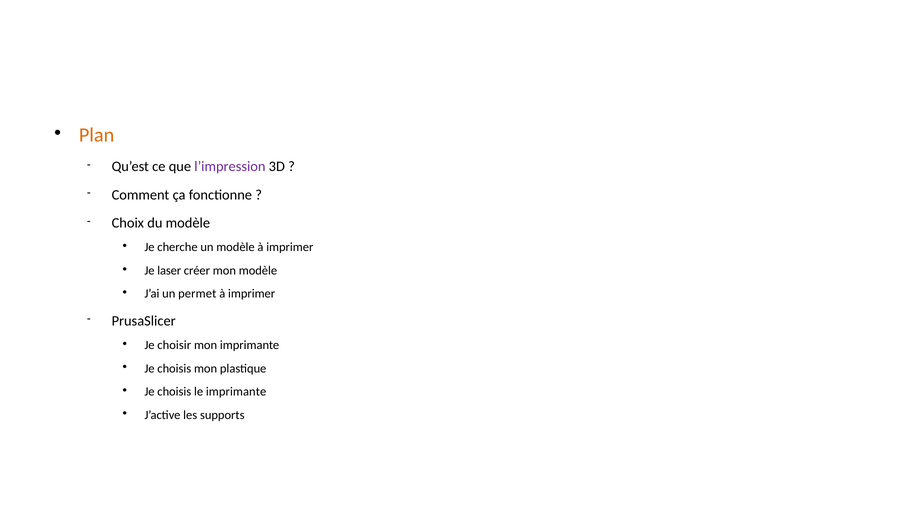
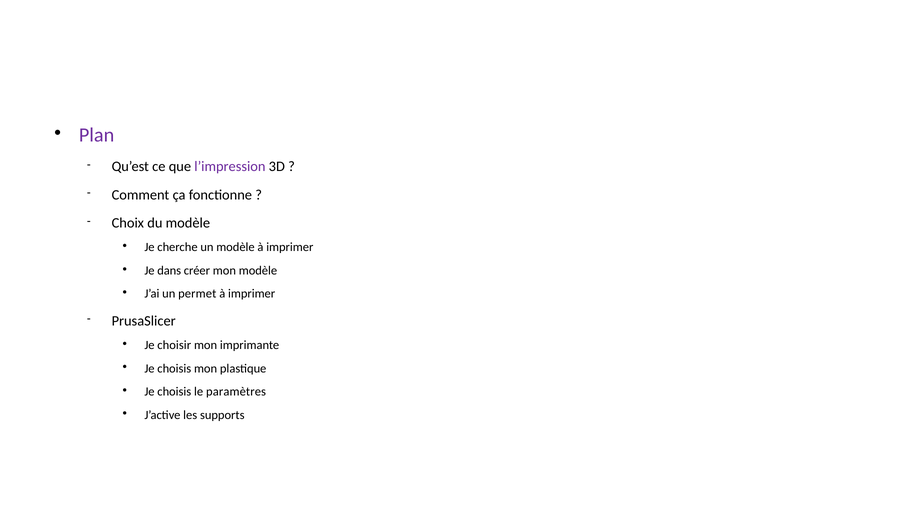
Plan colour: orange -> purple
laser: laser -> dans
le imprimante: imprimante -> paramètres
